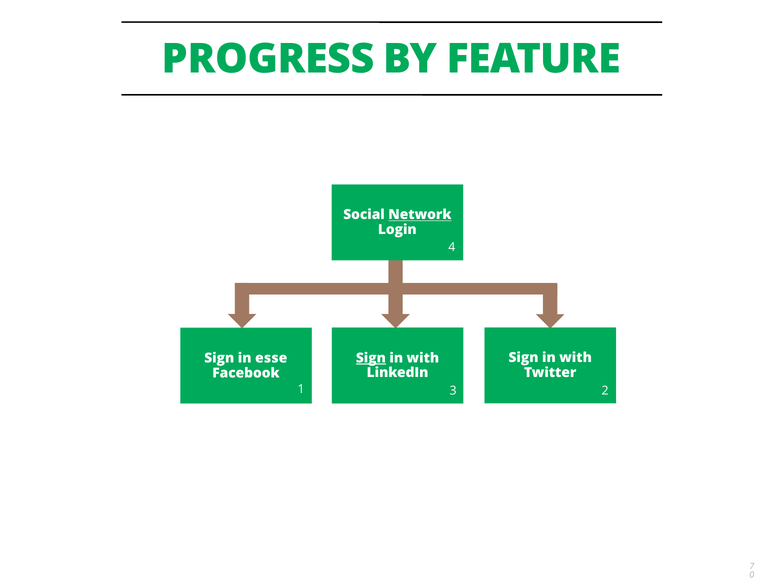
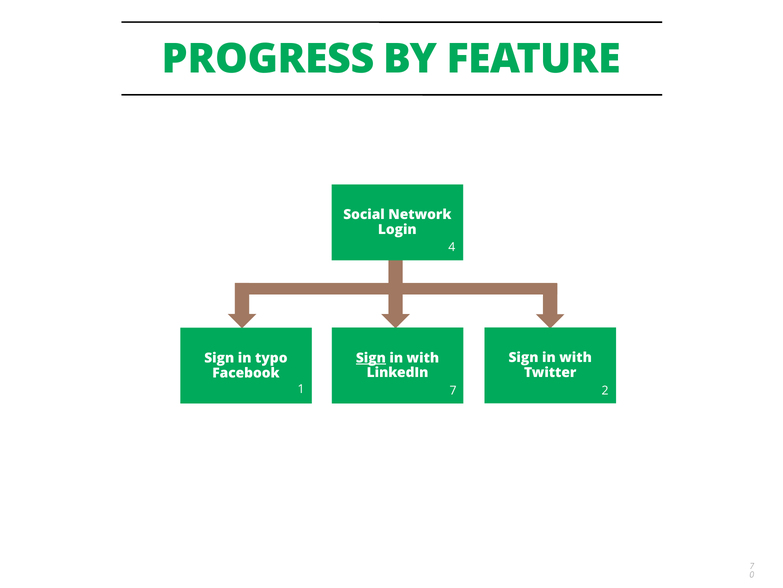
Network underline: present -> none
esse: esse -> typo
1 3: 3 -> 7
